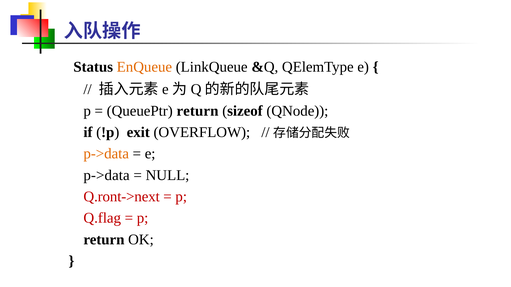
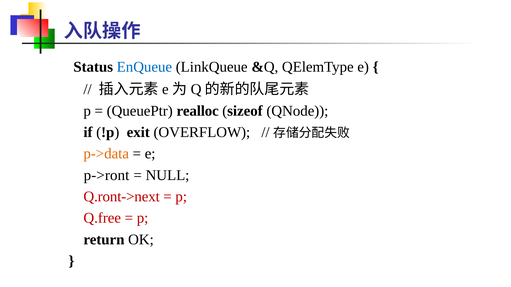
EnQueue colour: orange -> blue
QueuePtr return: return -> realloc
p->data at (107, 175): p->data -> p->ront
Q.flag: Q.flag -> Q.free
